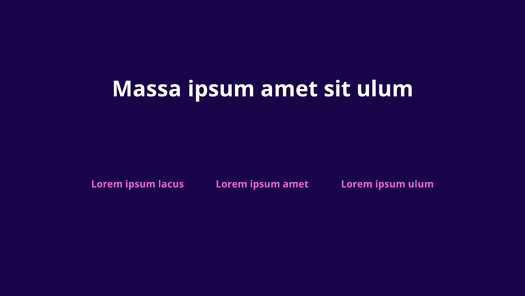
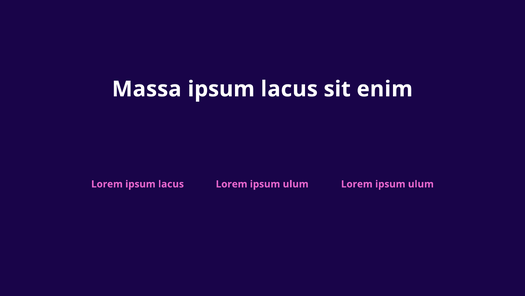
amet at (289, 89): amet -> lacus
sit ulum: ulum -> enim
amet at (296, 184): amet -> ulum
